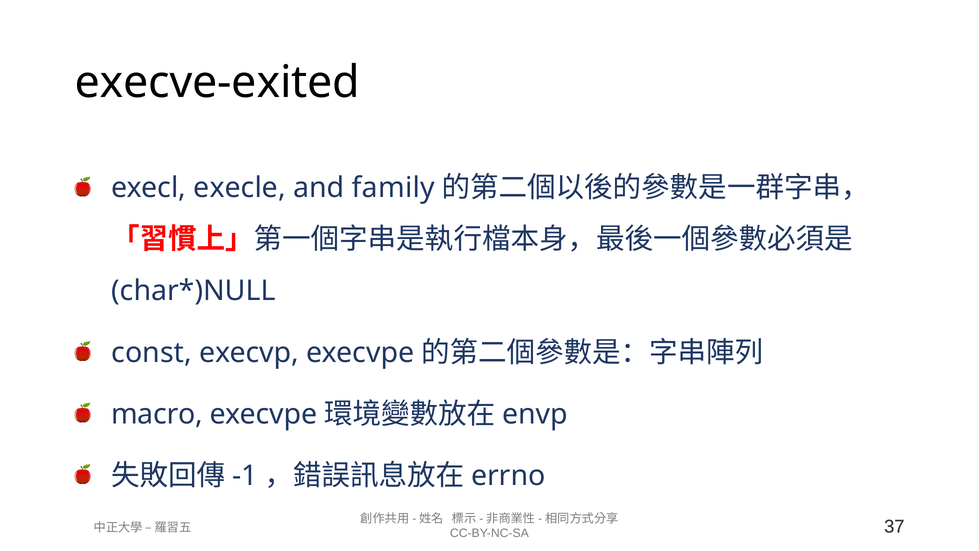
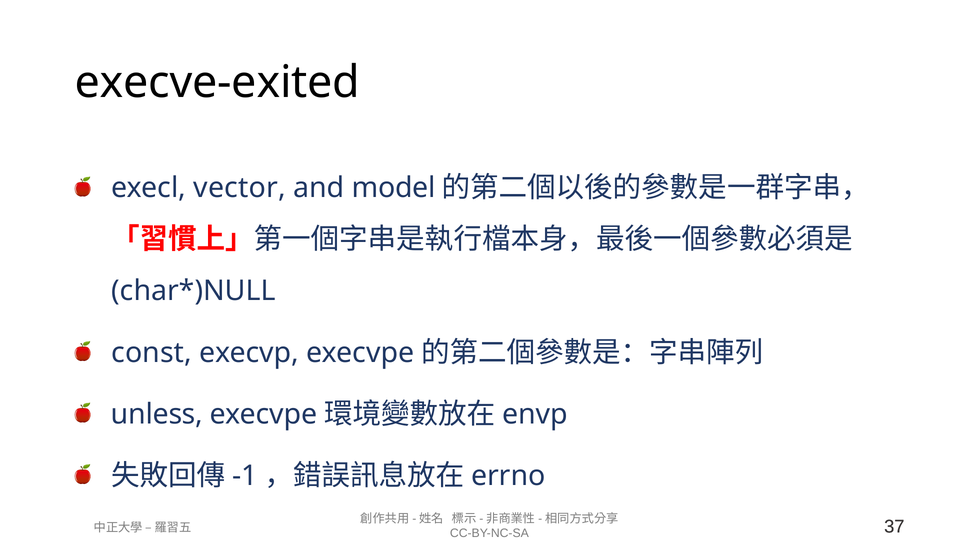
execle: execle -> vector
family: family -> model
macro: macro -> unless
